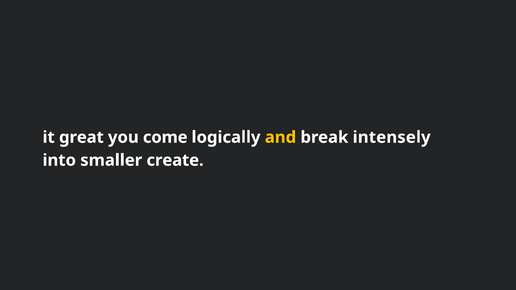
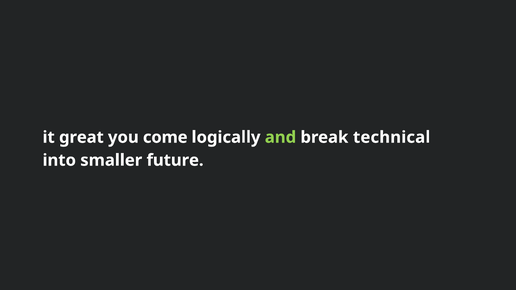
and colour: yellow -> light green
intensely: intensely -> technical
create: create -> future
